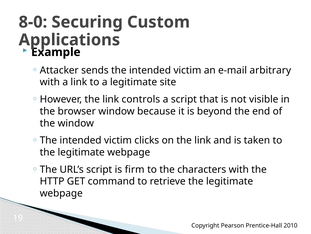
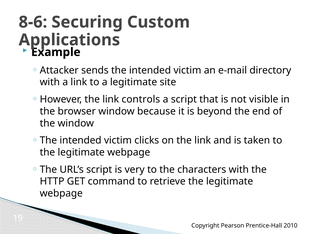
8-0: 8-0 -> 8-6
arbitrary: arbitrary -> directory
firm: firm -> very
